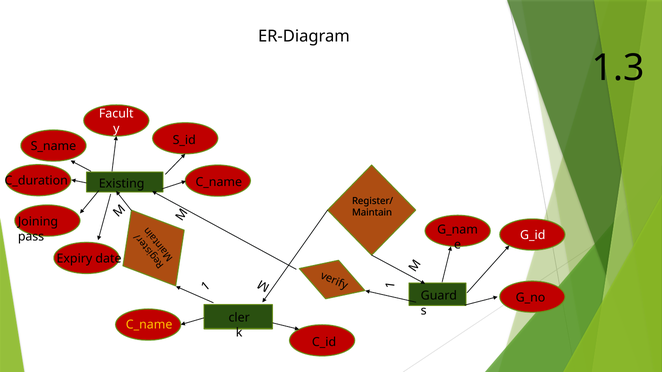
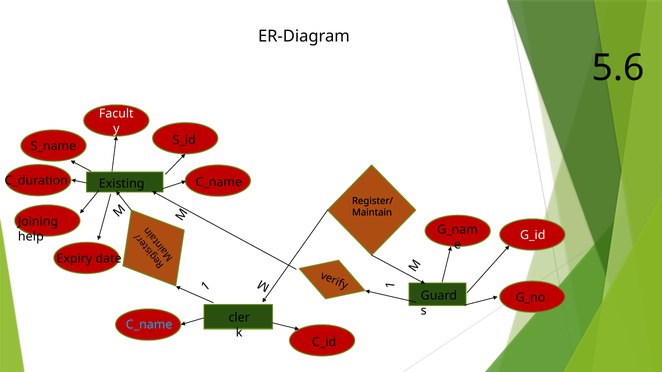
1.3: 1.3 -> 5.6
pass: pass -> help
C_name at (149, 325) colour: yellow -> light blue
